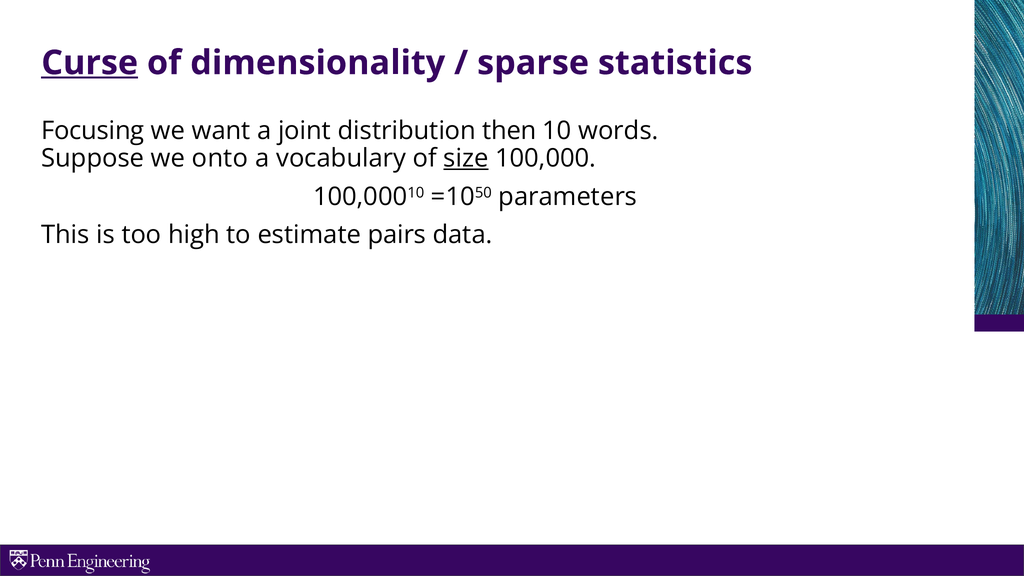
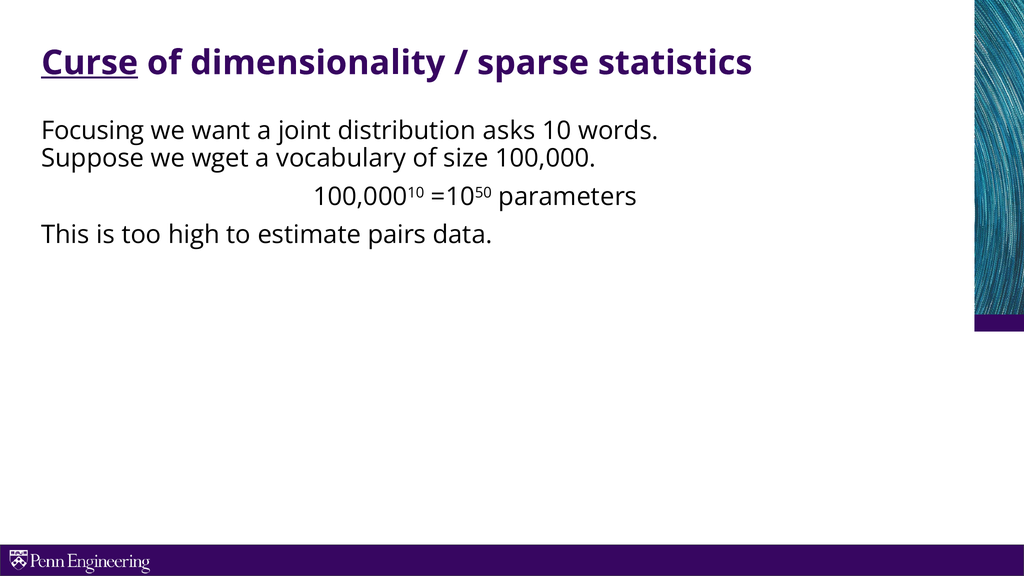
then: then -> asks
onto: onto -> wget
size underline: present -> none
